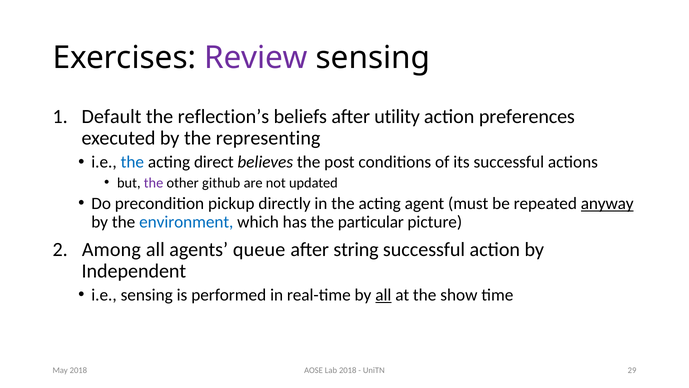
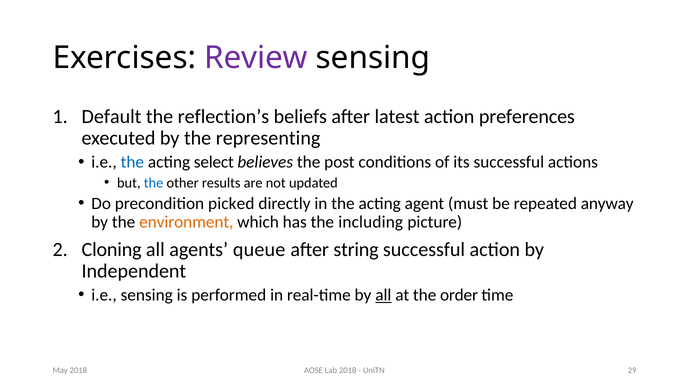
utility: utility -> latest
direct: direct -> select
the at (154, 183) colour: purple -> blue
github: github -> results
pickup: pickup -> picked
anyway underline: present -> none
environment colour: blue -> orange
particular: particular -> including
Among: Among -> Cloning
show: show -> order
